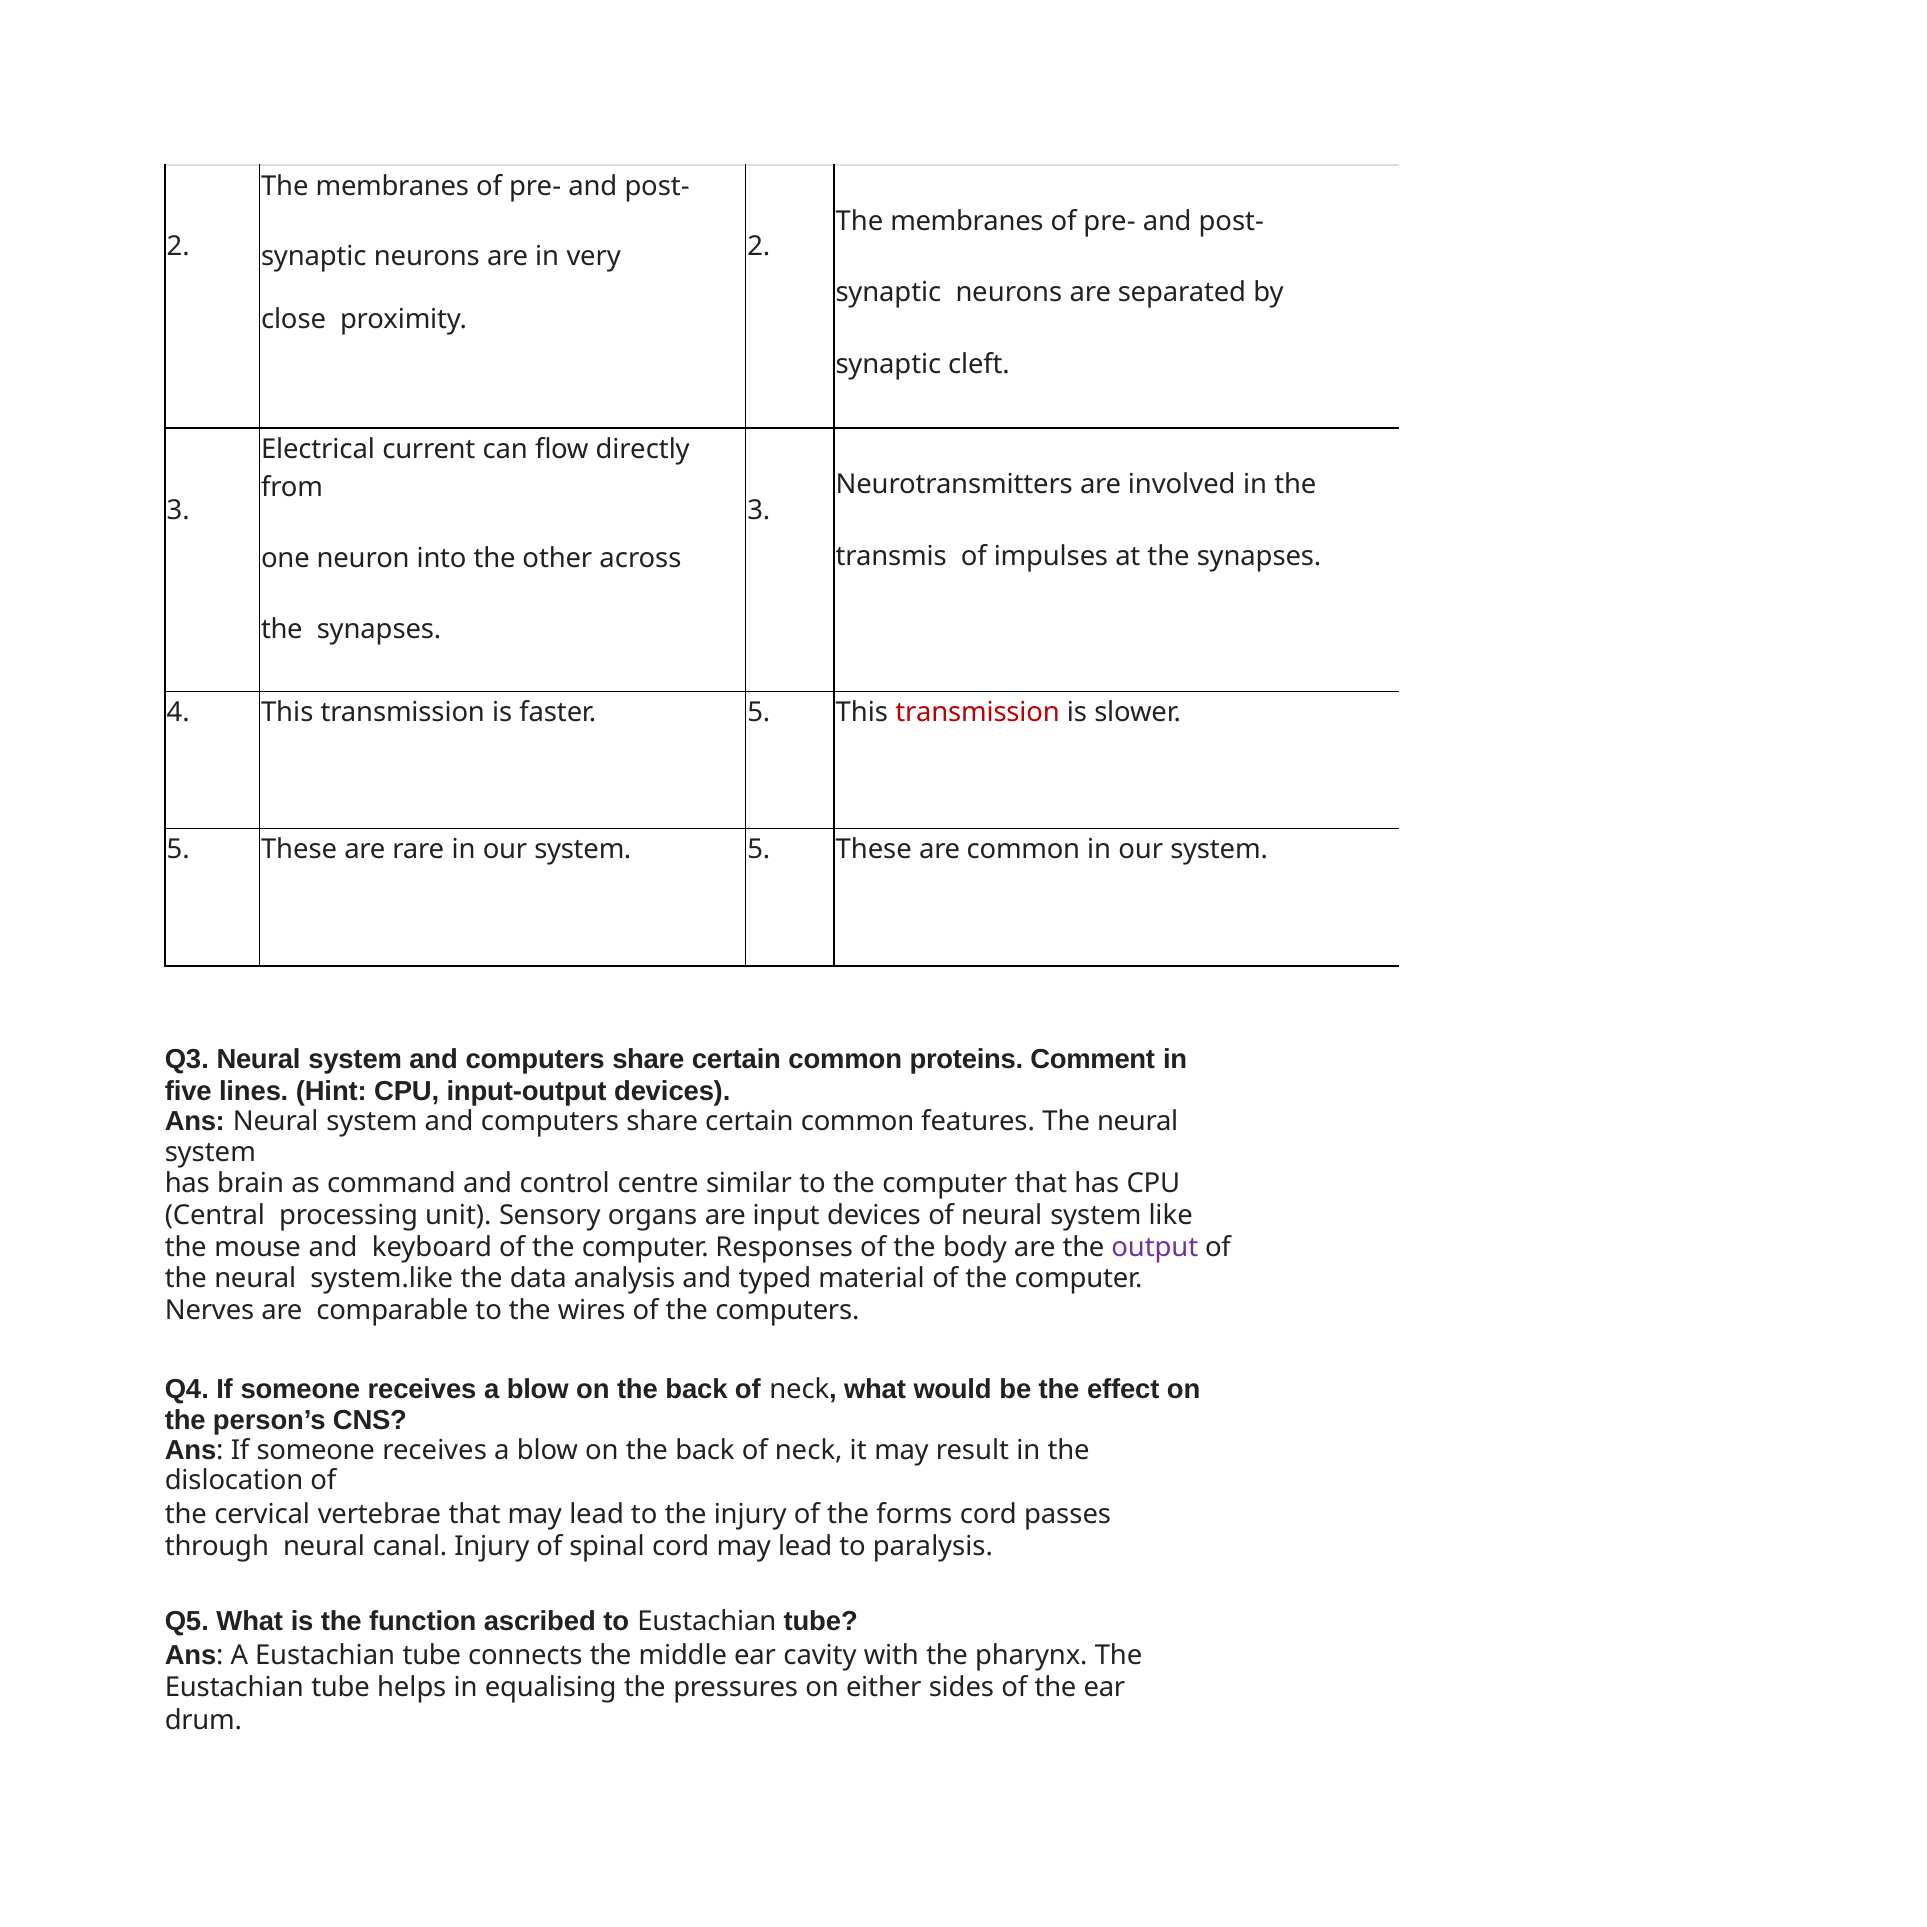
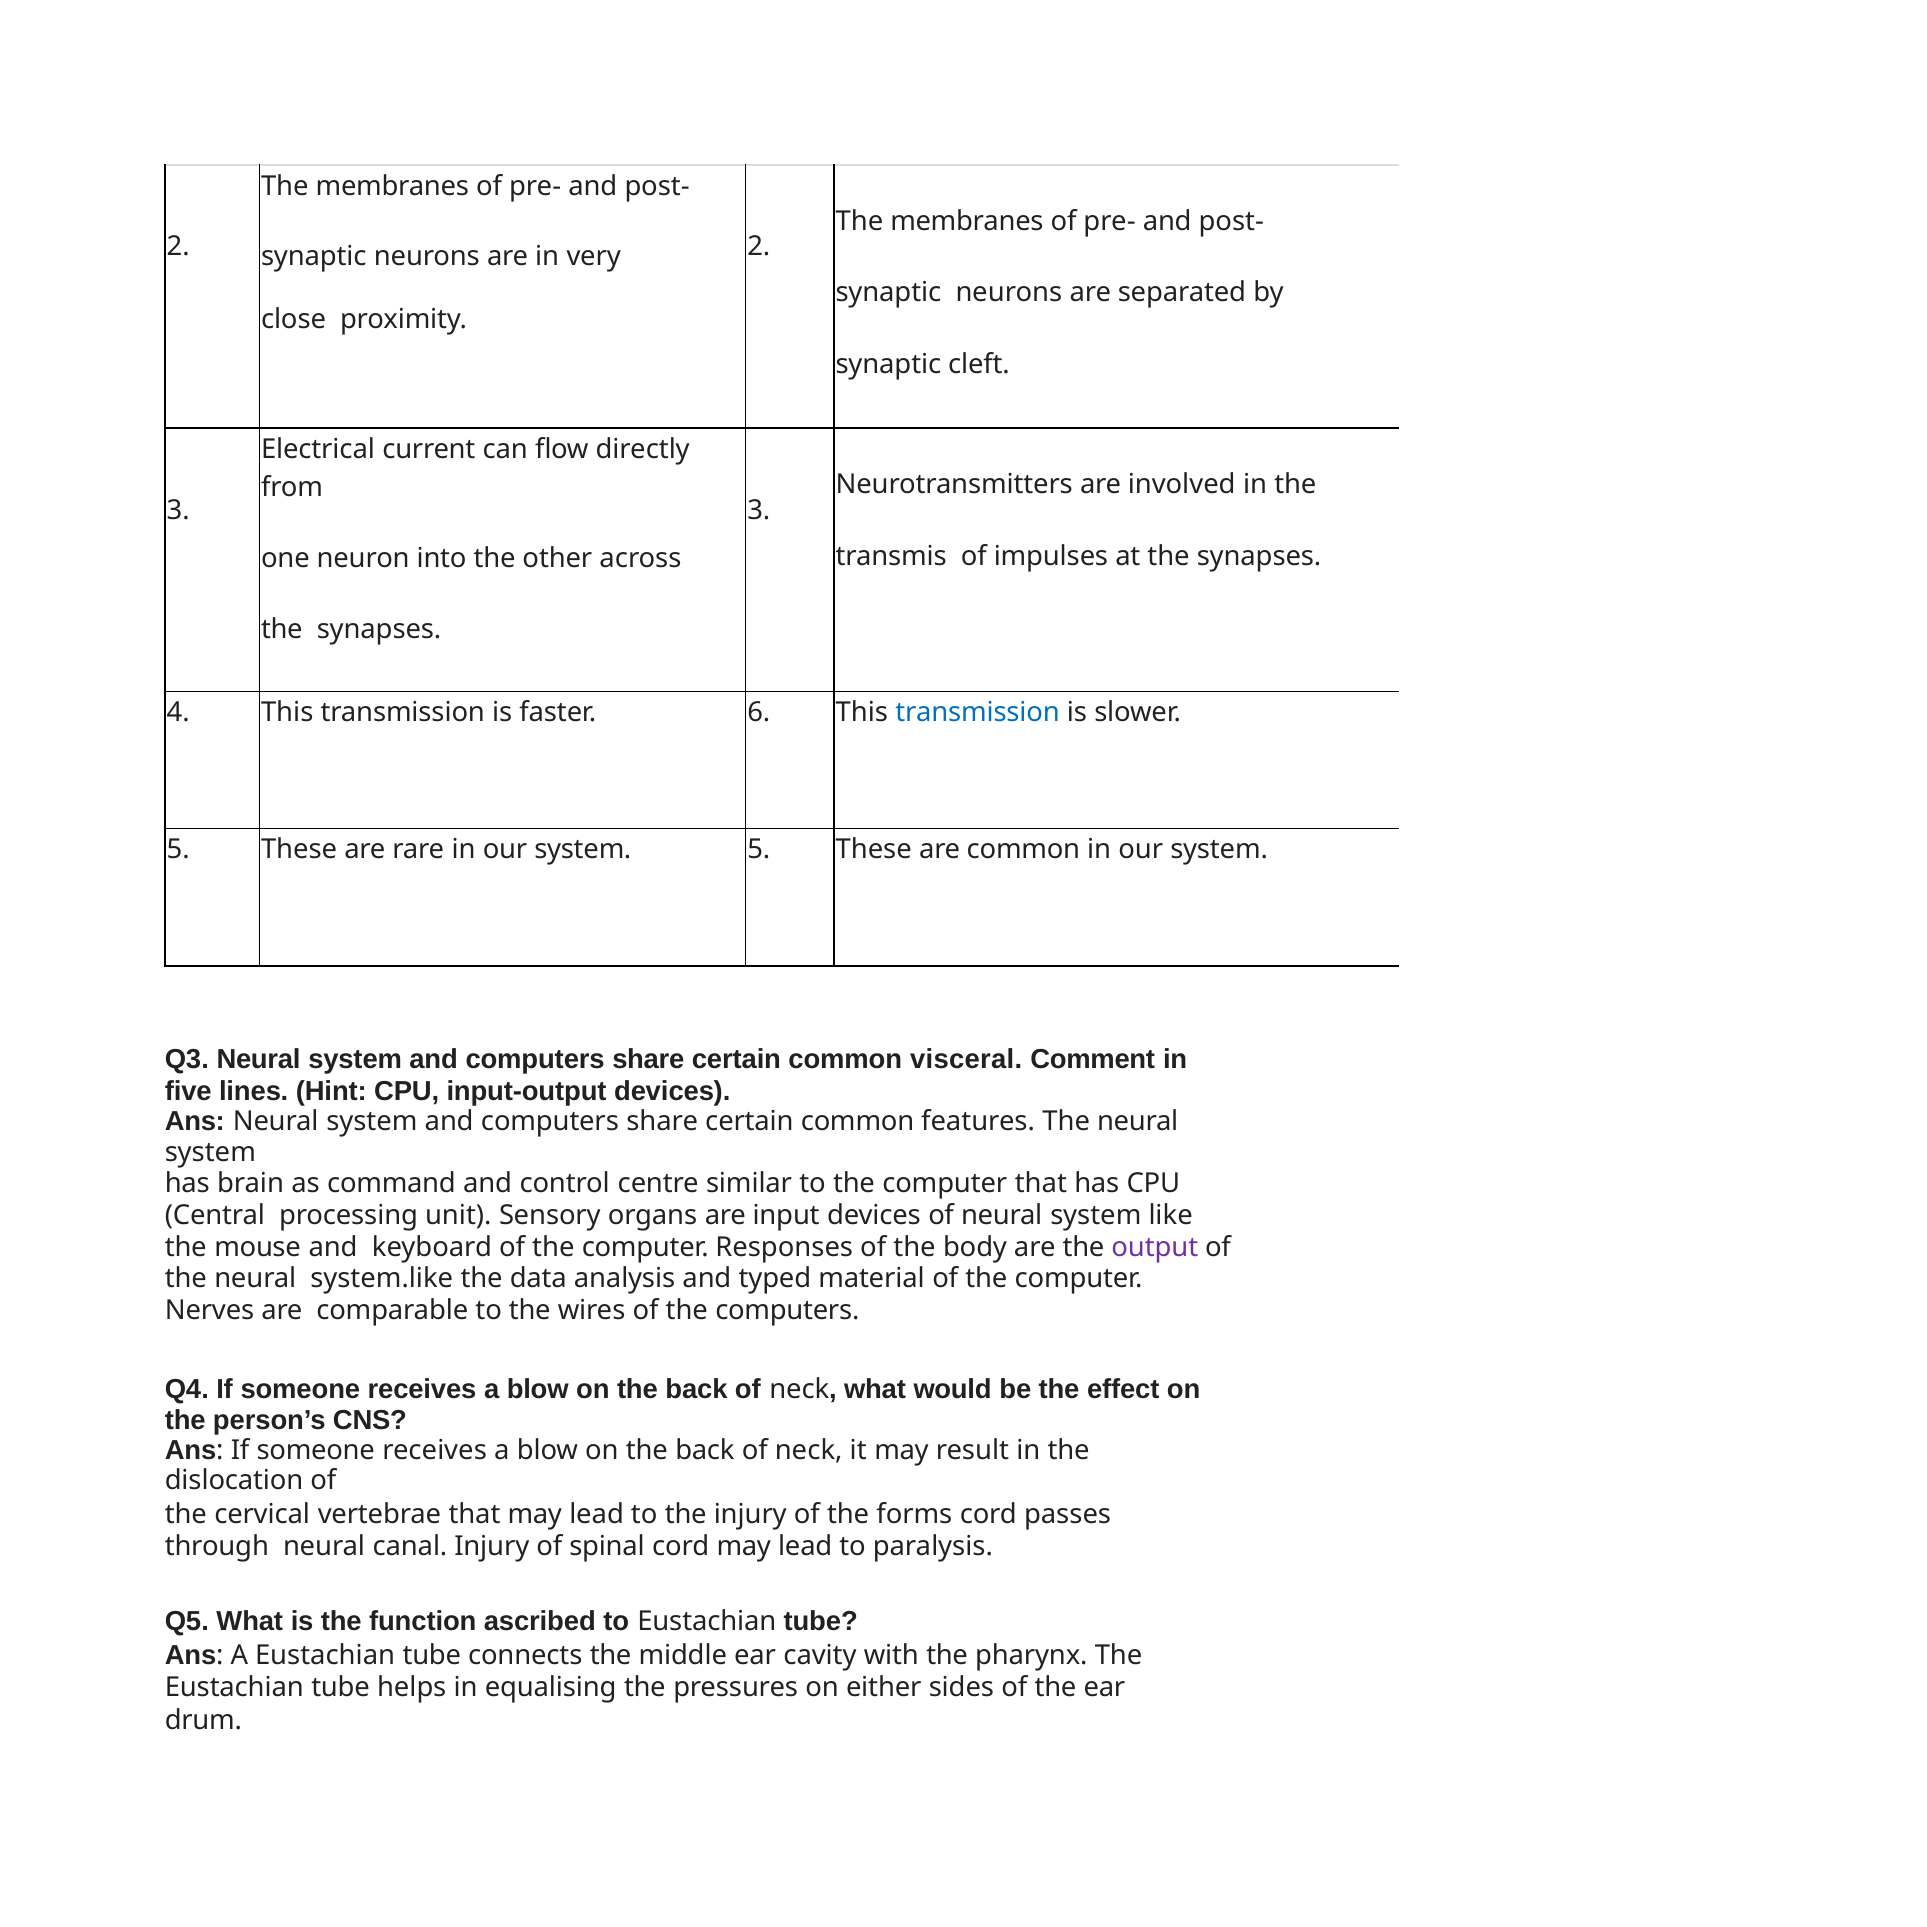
faster 5: 5 -> 6
transmission at (978, 713) colour: red -> blue
proteins: proteins -> visceral
